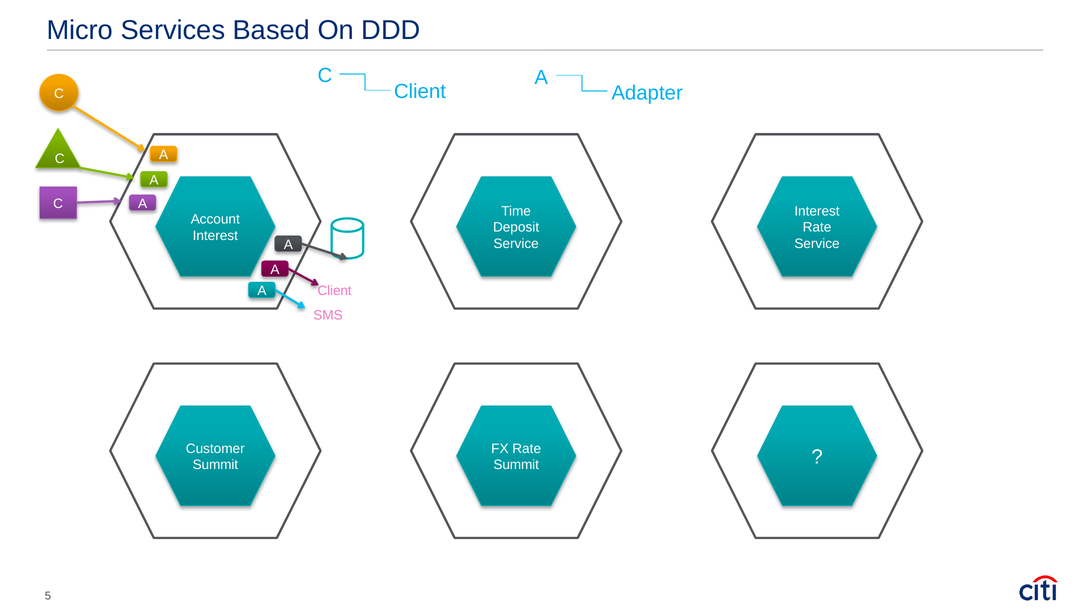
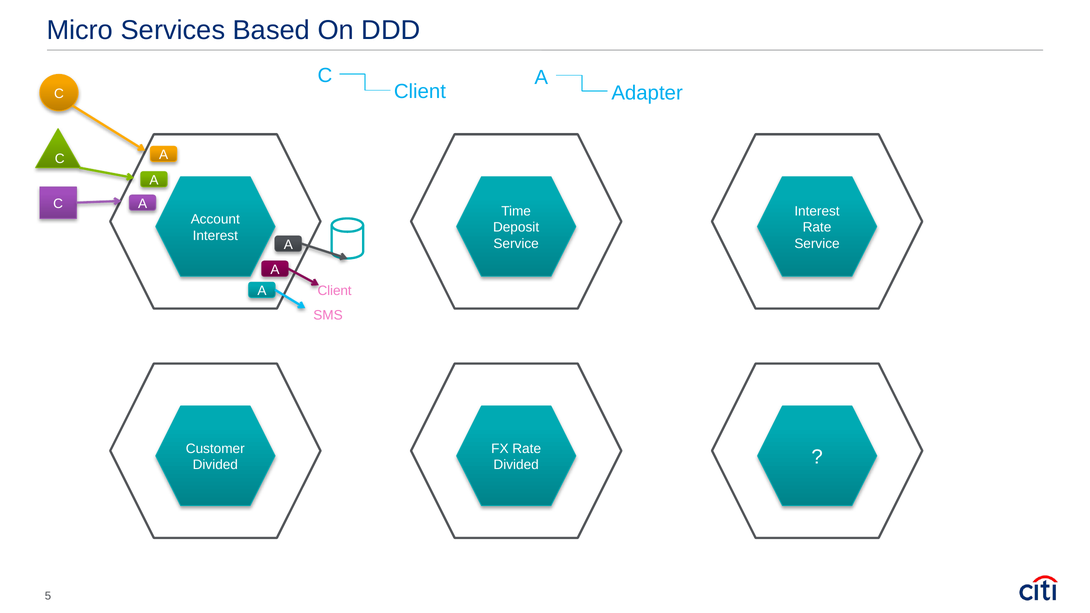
Summit at (215, 465): Summit -> Divided
Summit at (516, 465): Summit -> Divided
